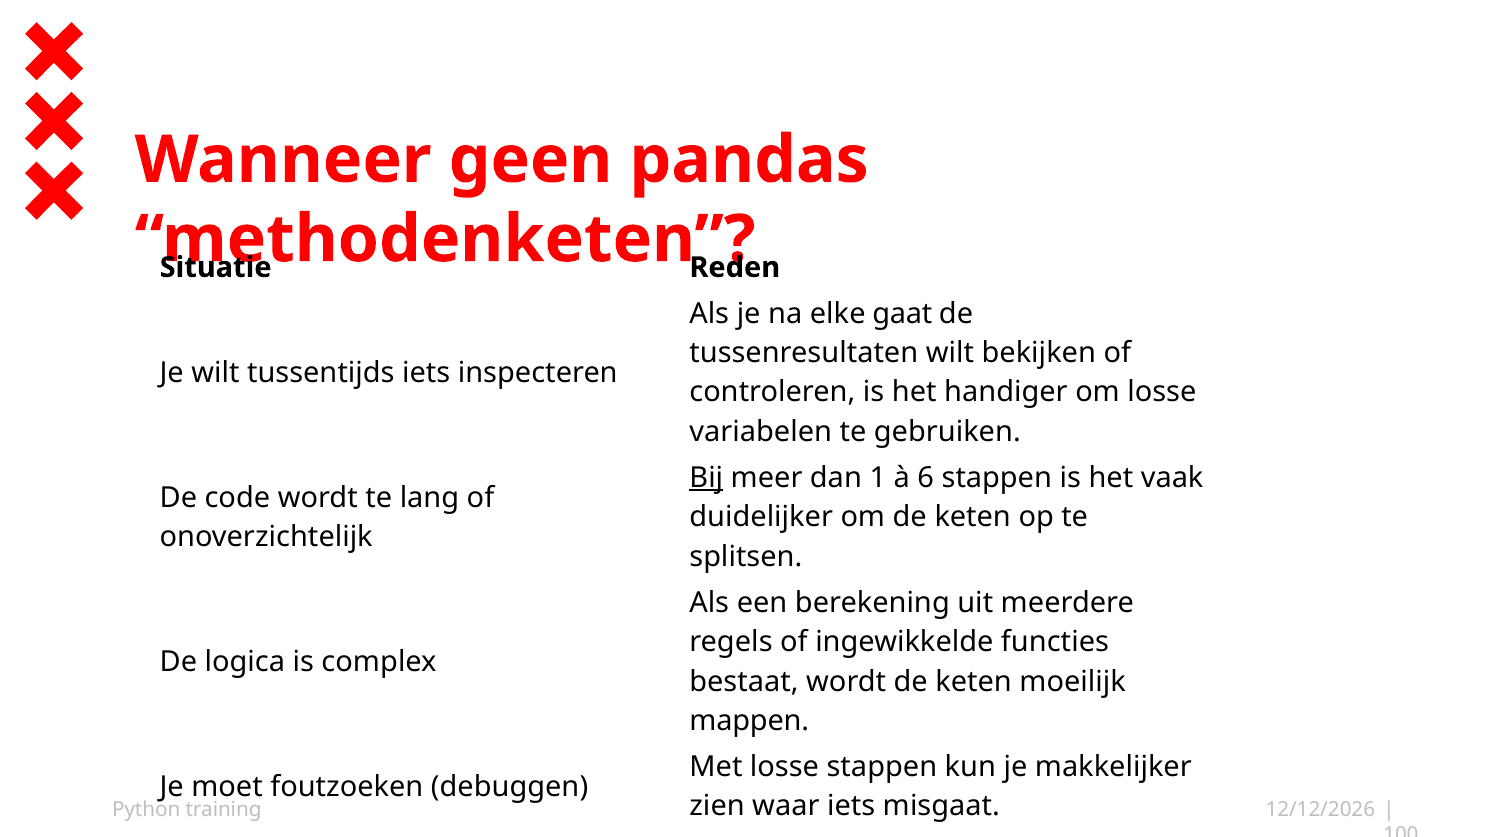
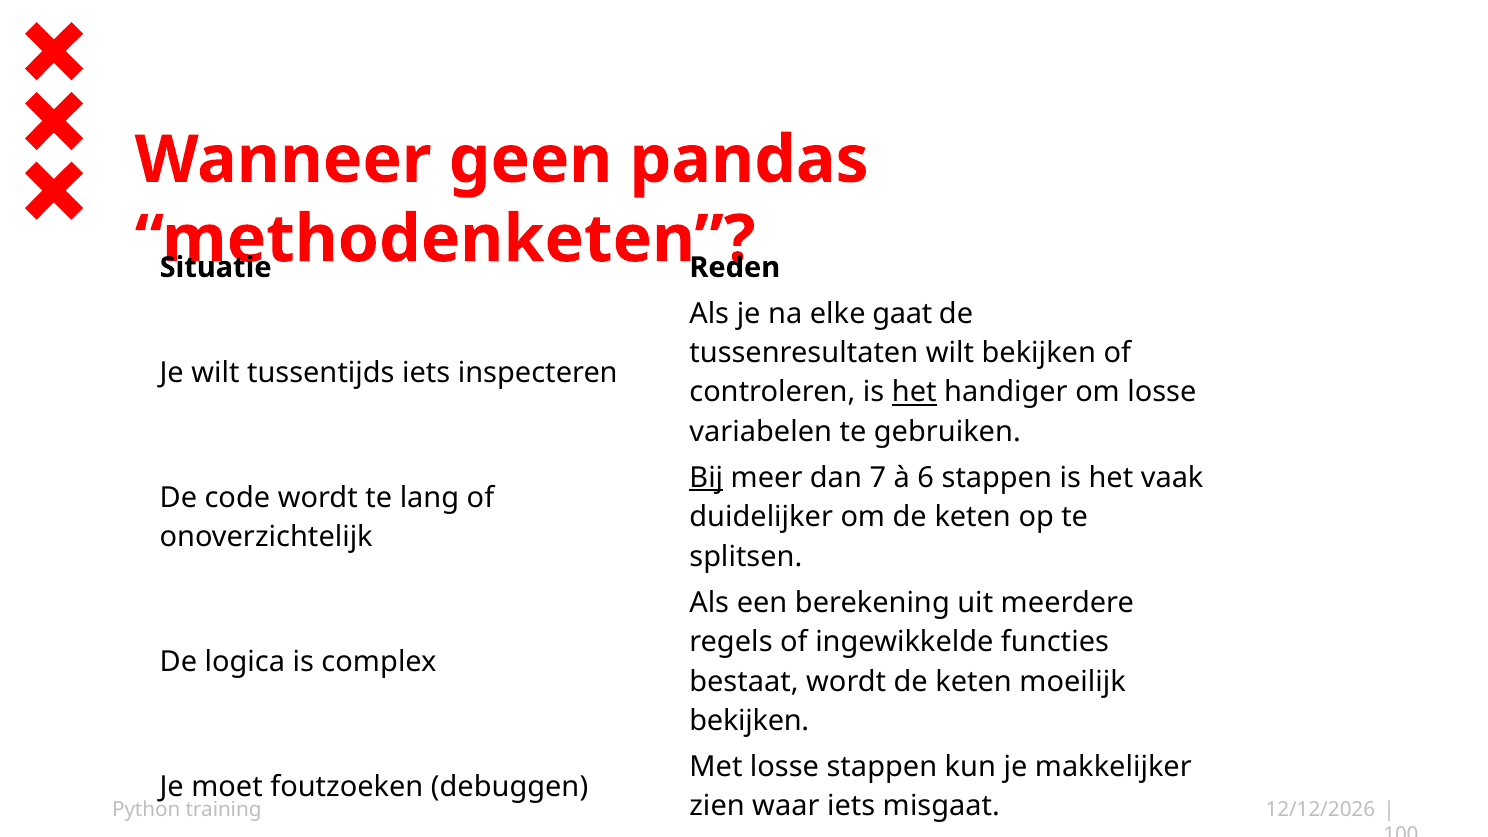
het at (914, 392) underline: none -> present
1: 1 -> 7
mappen at (749, 721): mappen -> bekijken
